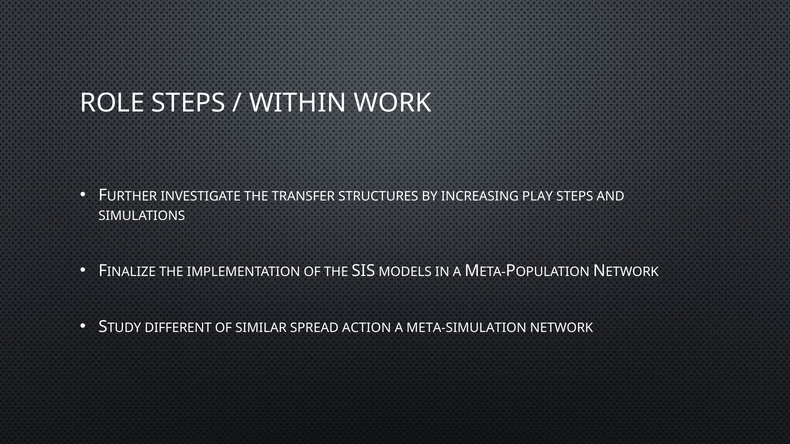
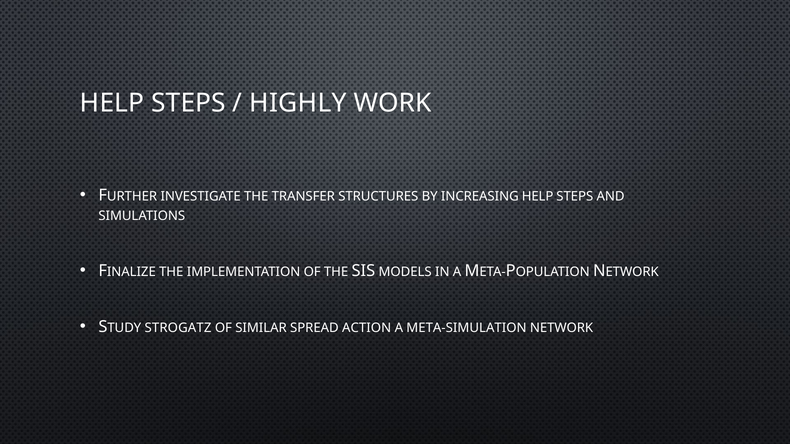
ROLE at (112, 103): ROLE -> HELP
WITHIN: WITHIN -> HIGHLY
INCREASING PLAY: PLAY -> HELP
DIFFERENT: DIFFERENT -> STROGATZ
